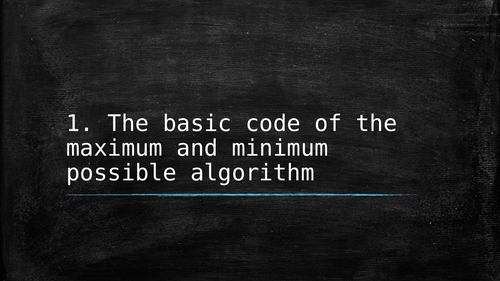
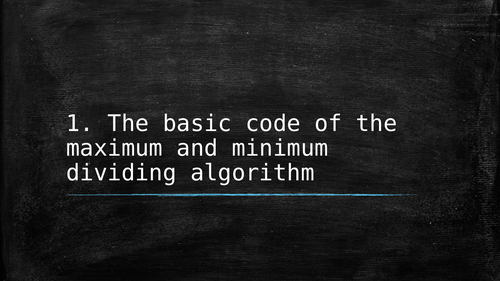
possible: possible -> dividing
